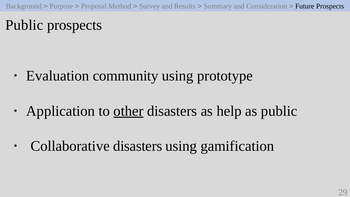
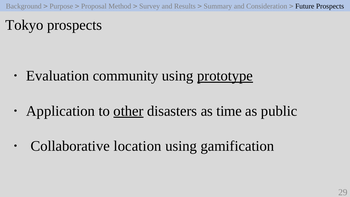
Public at (24, 25): Public -> Tokyo
prototype underline: none -> present
help: help -> time
Collaborative disasters: disasters -> location
